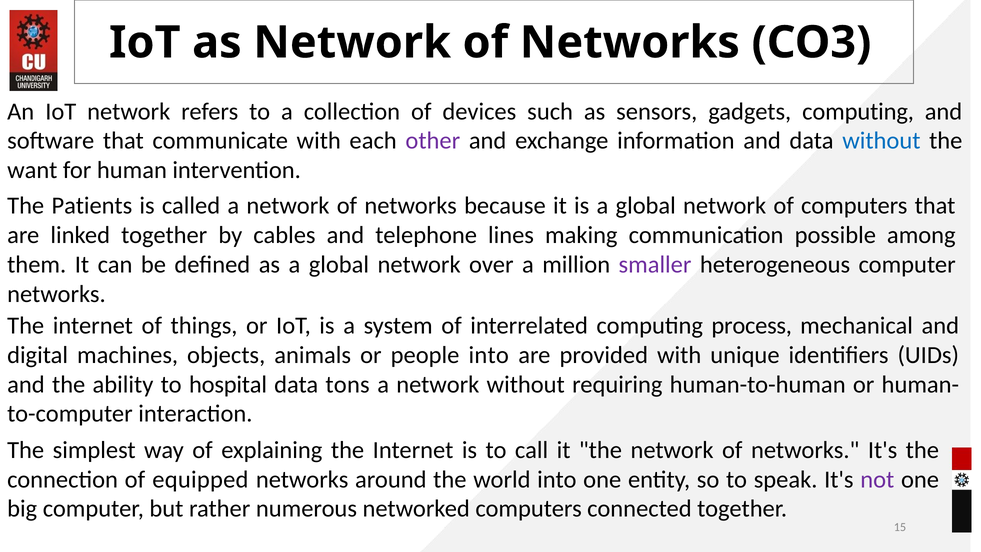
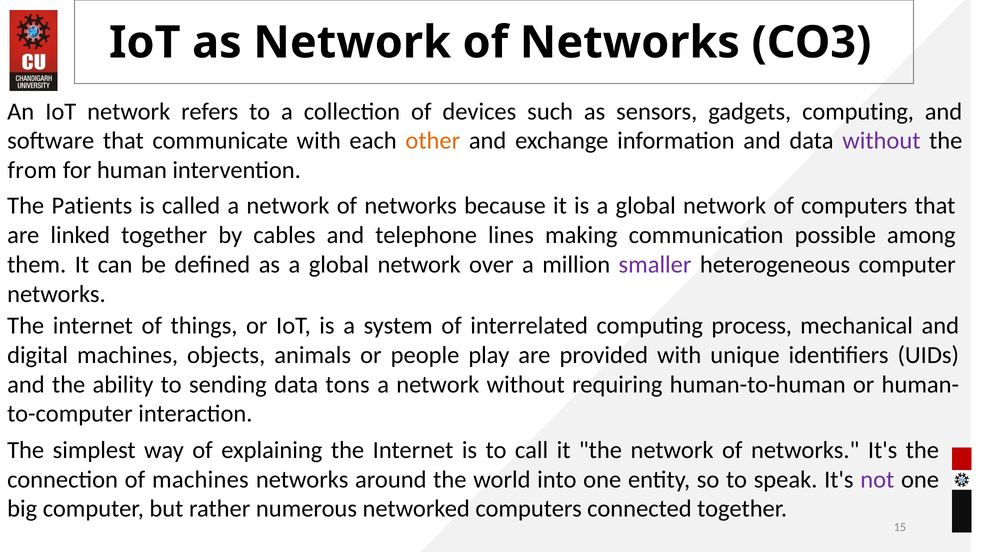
other colour: purple -> orange
without at (881, 141) colour: blue -> purple
want: want -> from
people into: into -> play
hospital: hospital -> sending
of equipped: equipped -> machines
